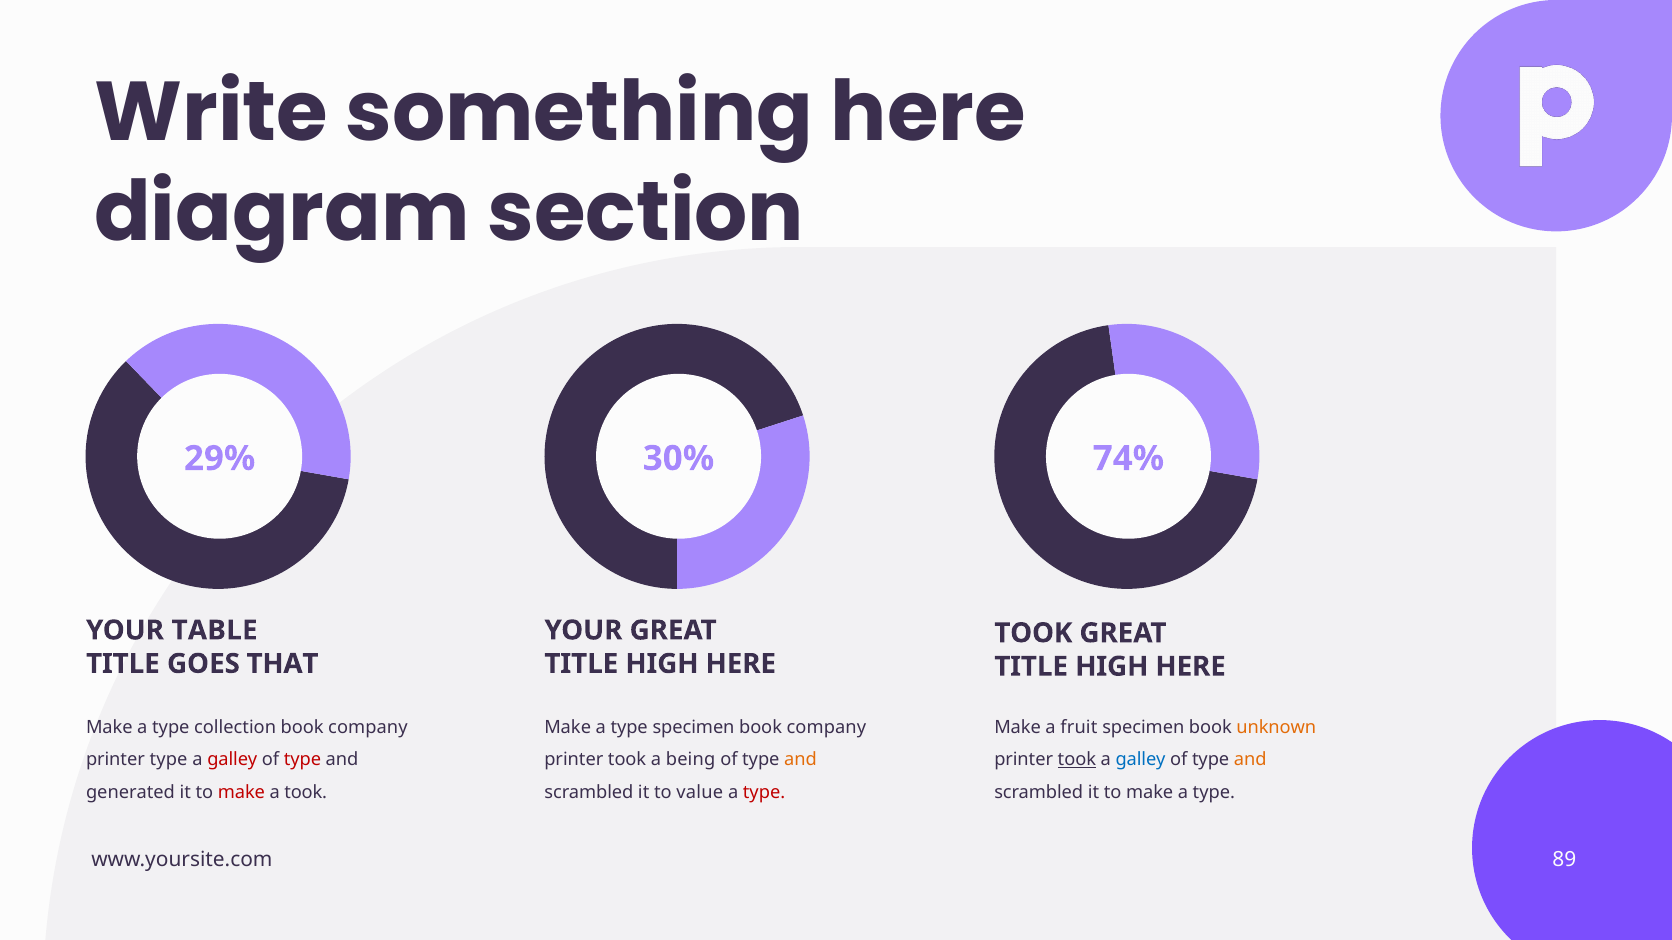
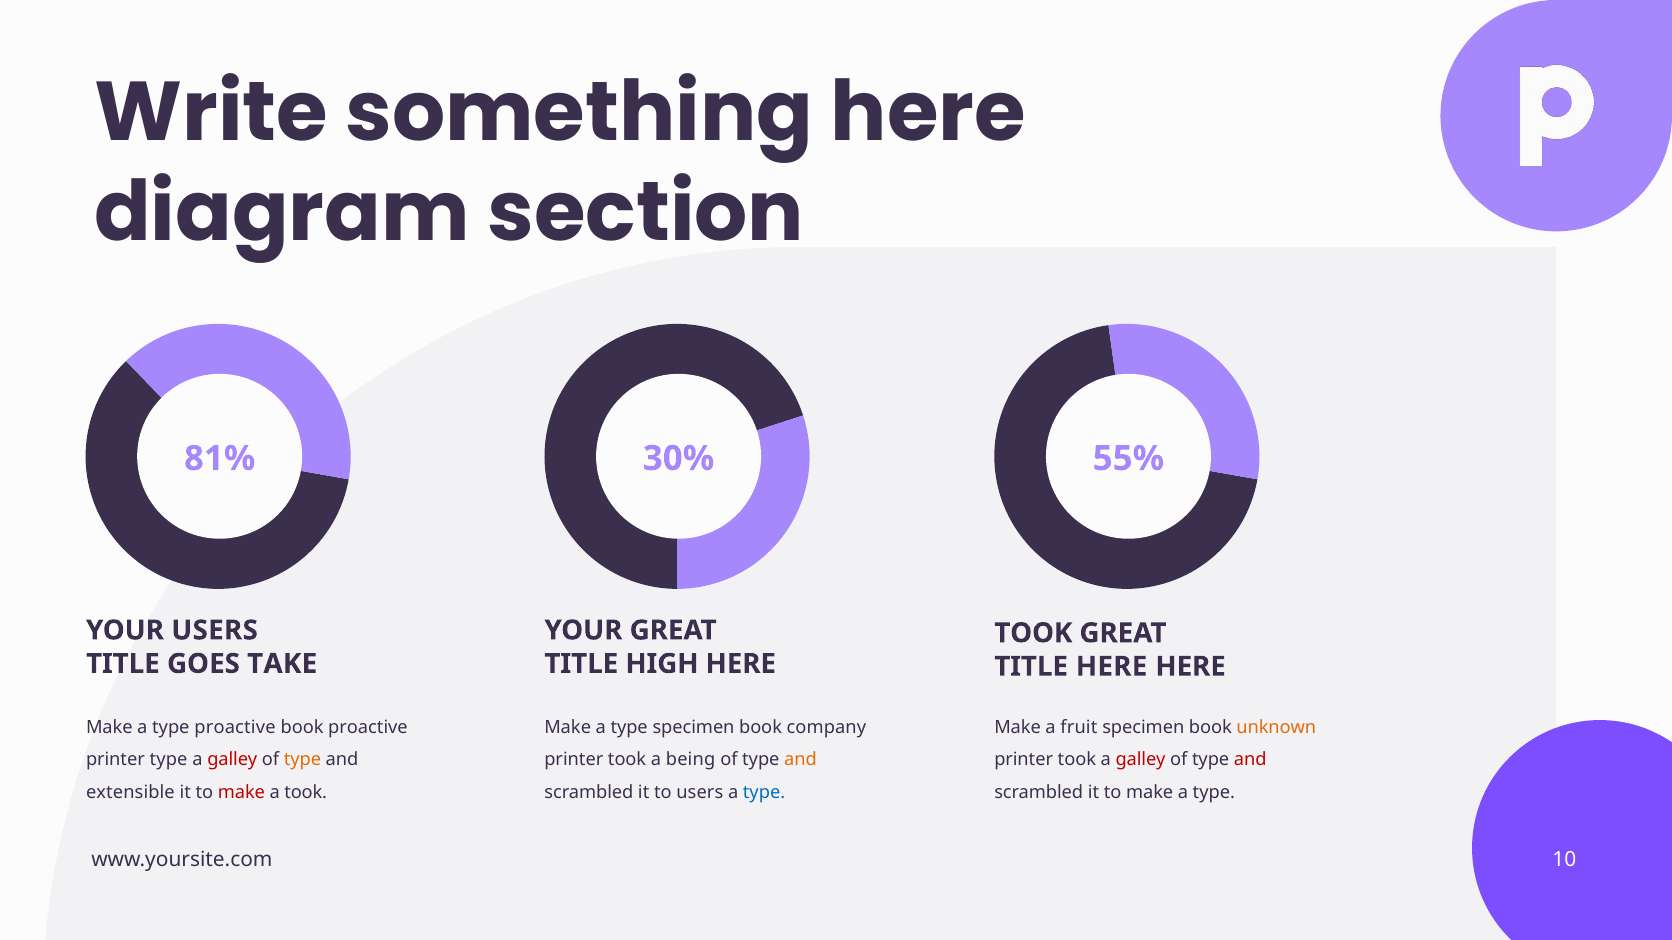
29%: 29% -> 81%
74%: 74% -> 55%
YOUR TABLE: TABLE -> USERS
THAT: THAT -> TAKE
HIGH at (1112, 667): HIGH -> HERE
type collection: collection -> proactive
company at (368, 727): company -> proactive
type at (302, 760) colour: red -> orange
took at (1077, 760) underline: present -> none
galley at (1141, 760) colour: blue -> red
and at (1250, 760) colour: orange -> red
generated: generated -> extensible
to value: value -> users
type at (764, 793) colour: red -> blue
89: 89 -> 10
